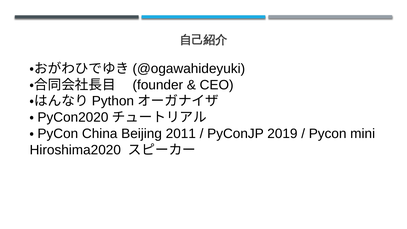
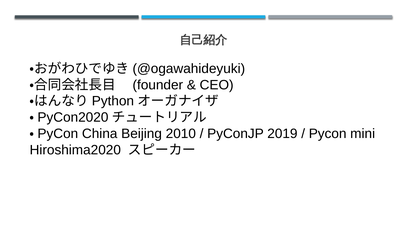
2011: 2011 -> 2010
